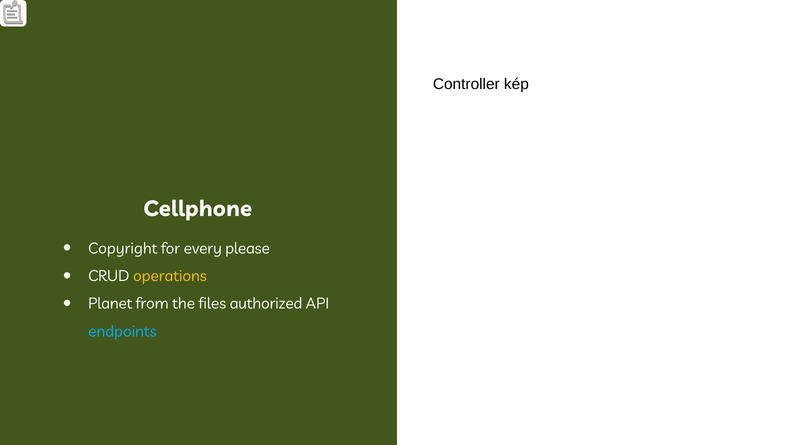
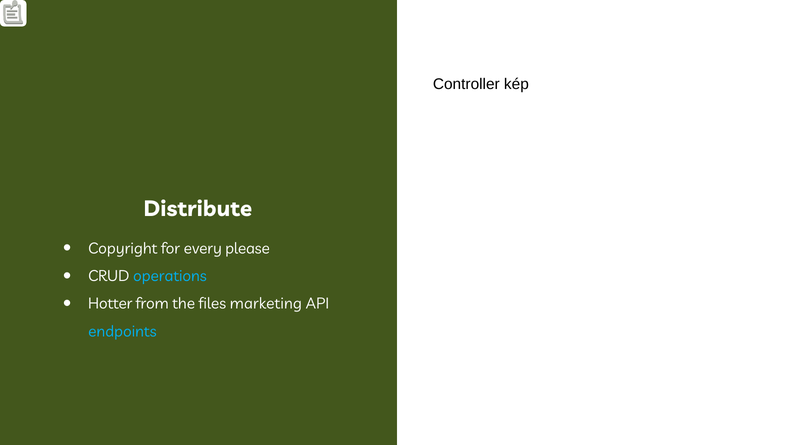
Cellphone: Cellphone -> Distribute
operations colour: yellow -> light blue
Planet: Planet -> Hotter
authorized: authorized -> marketing
